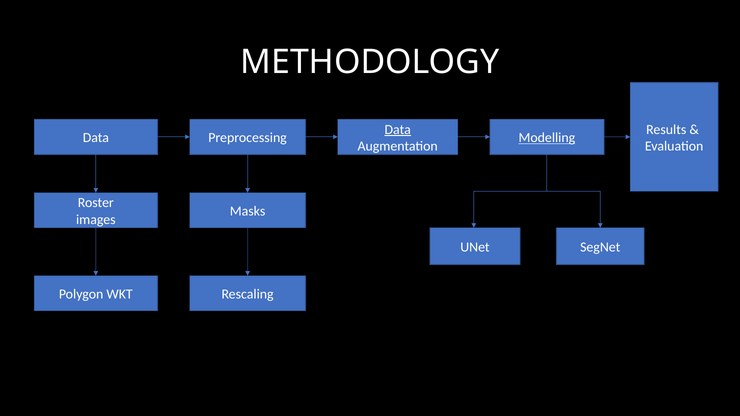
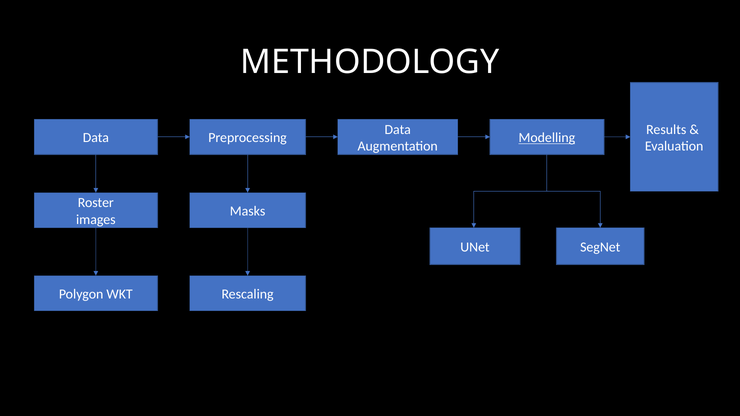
Data at (398, 130) underline: present -> none
